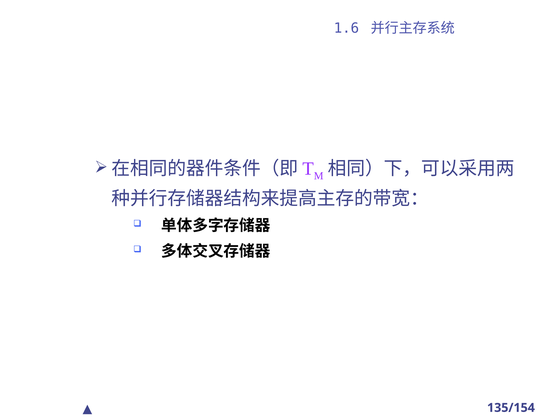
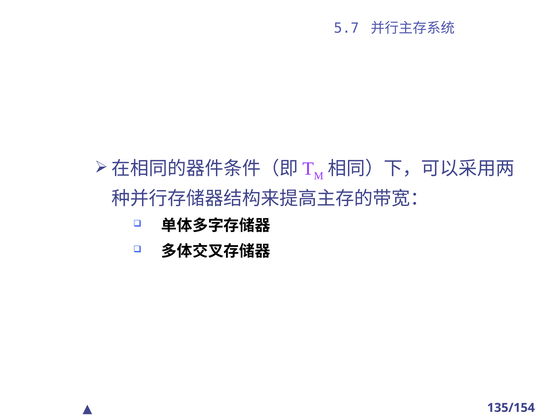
1.6: 1.6 -> 5.7
